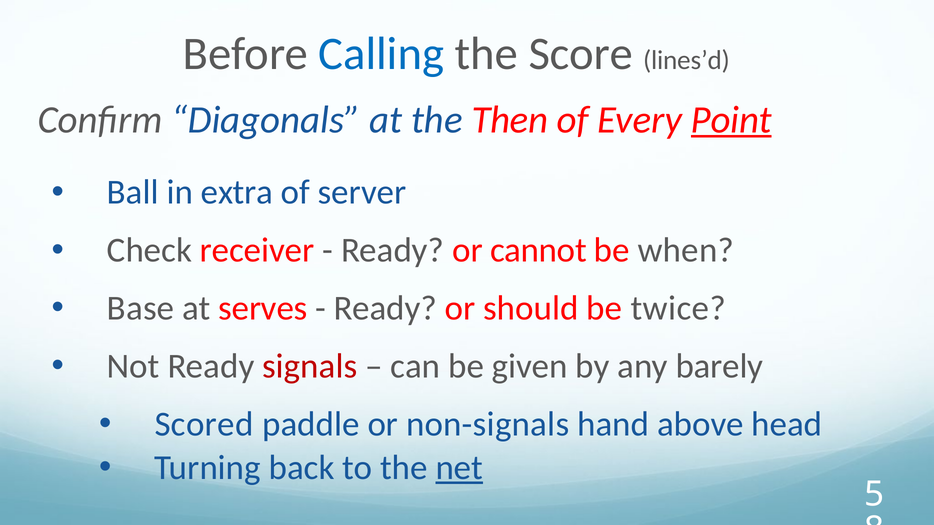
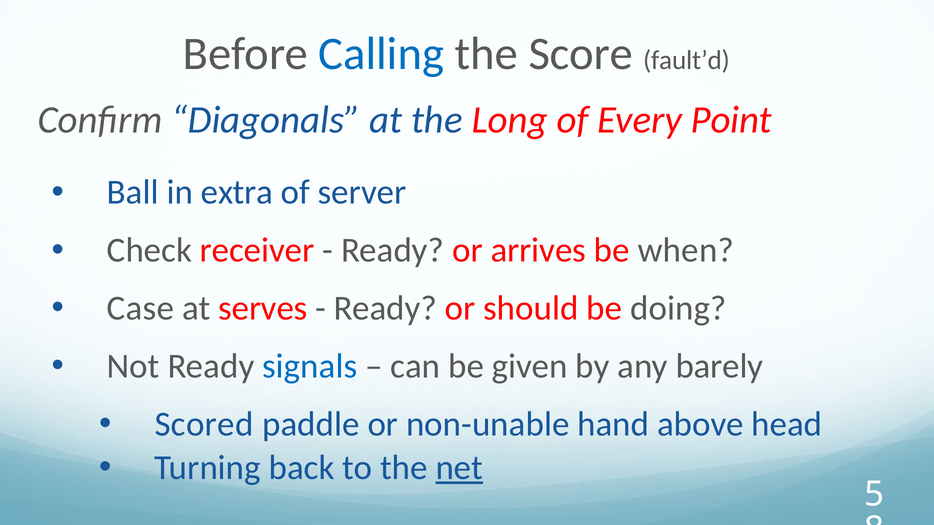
lines’d: lines’d -> fault’d
Then: Then -> Long
Point underline: present -> none
cannot: cannot -> arrives
Base: Base -> Case
twice: twice -> doing
signals colour: red -> blue
non-signals: non-signals -> non-unable
